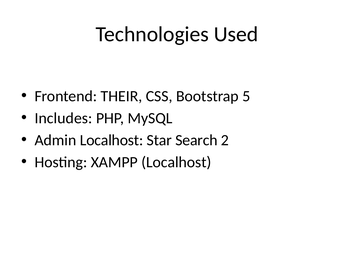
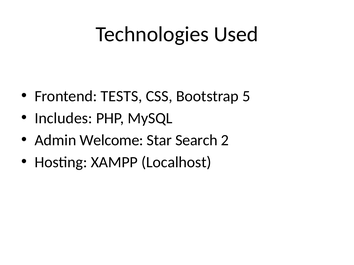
THEIR: THEIR -> TESTS
Admin Localhost: Localhost -> Welcome
